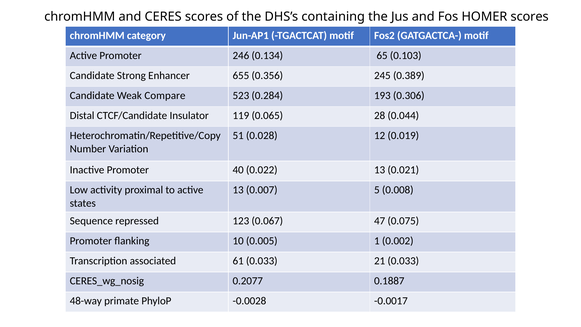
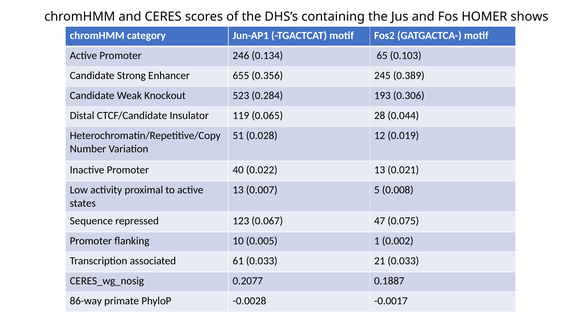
HOMER scores: scores -> shows
Compare: Compare -> Knockout
48-way: 48-way -> 86-way
